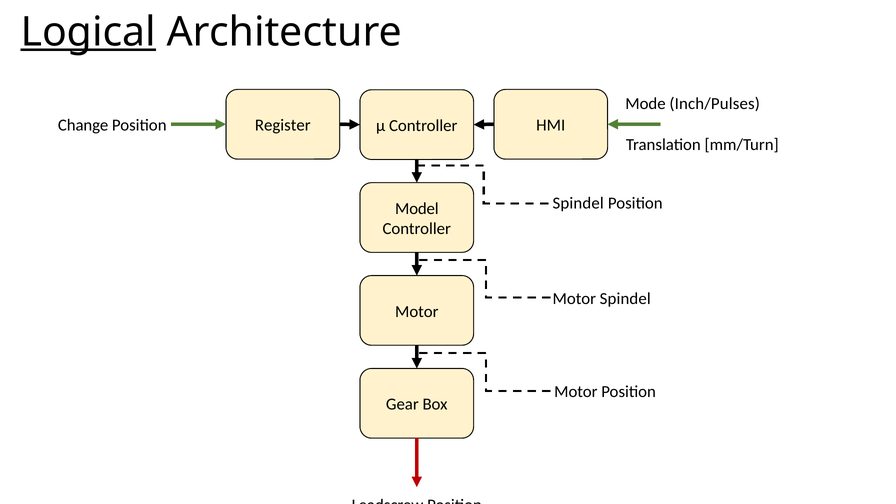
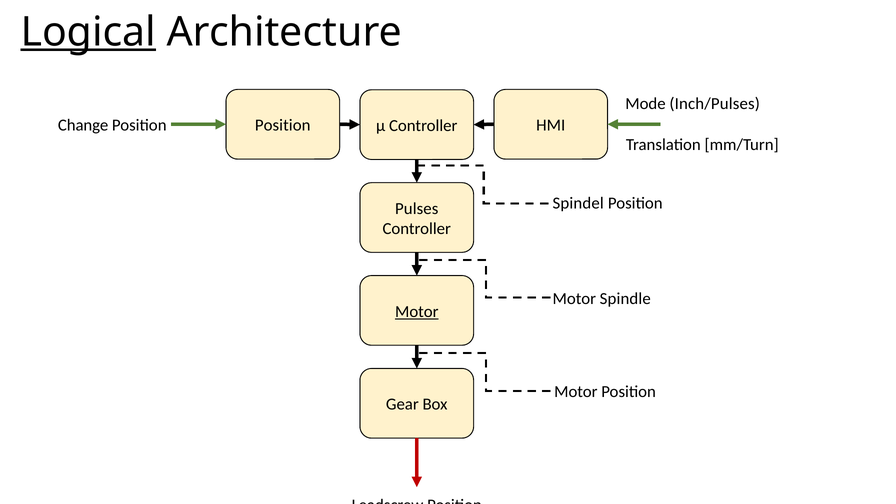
Register at (283, 125): Register -> Position
Model: Model -> Pulses
Motor Spindel: Spindel -> Spindle
Motor at (417, 312) underline: none -> present
